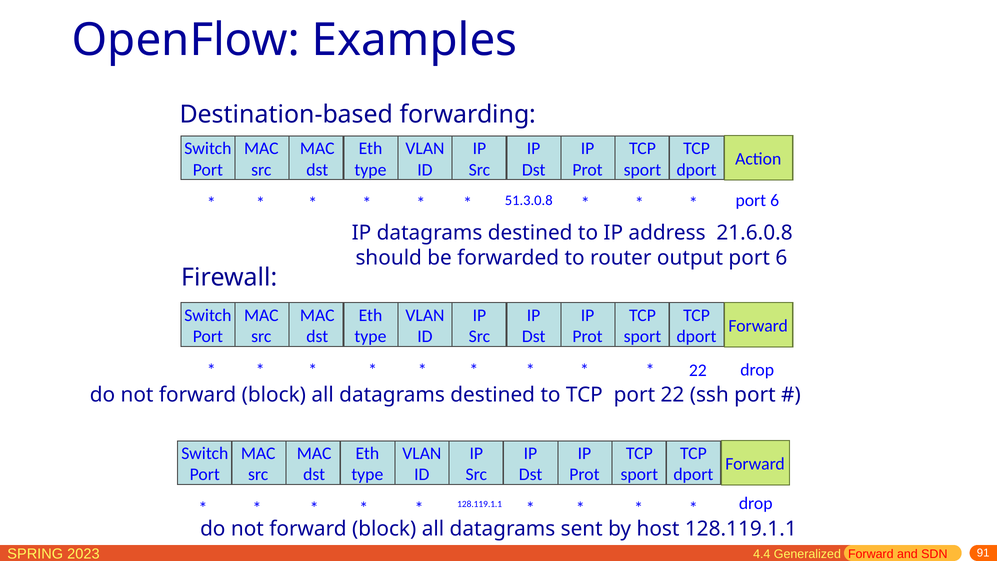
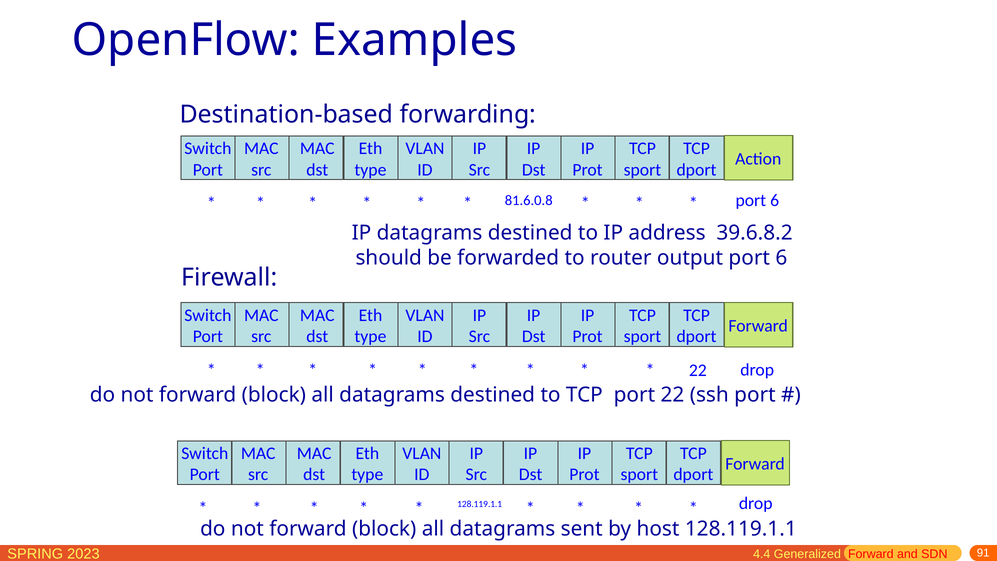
51.3.0.8: 51.3.0.8 -> 81.6.0.8
21.6.0.8: 21.6.0.8 -> 39.6.8.2
